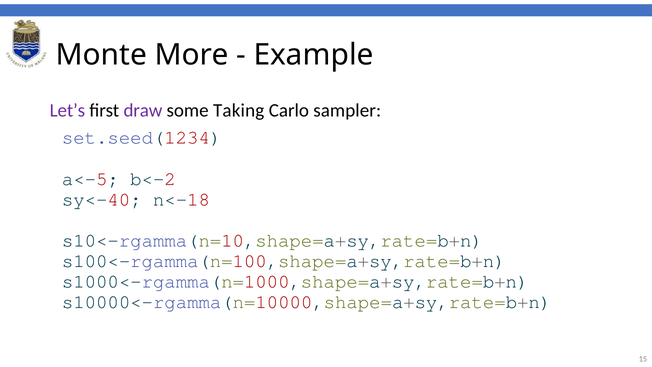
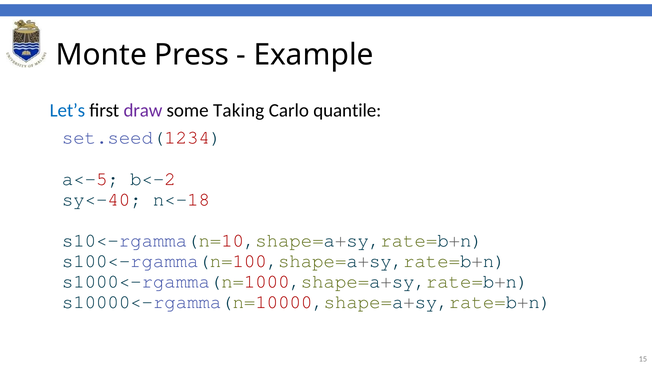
More: More -> Press
Let’s colour: purple -> blue
sampler: sampler -> quantile
